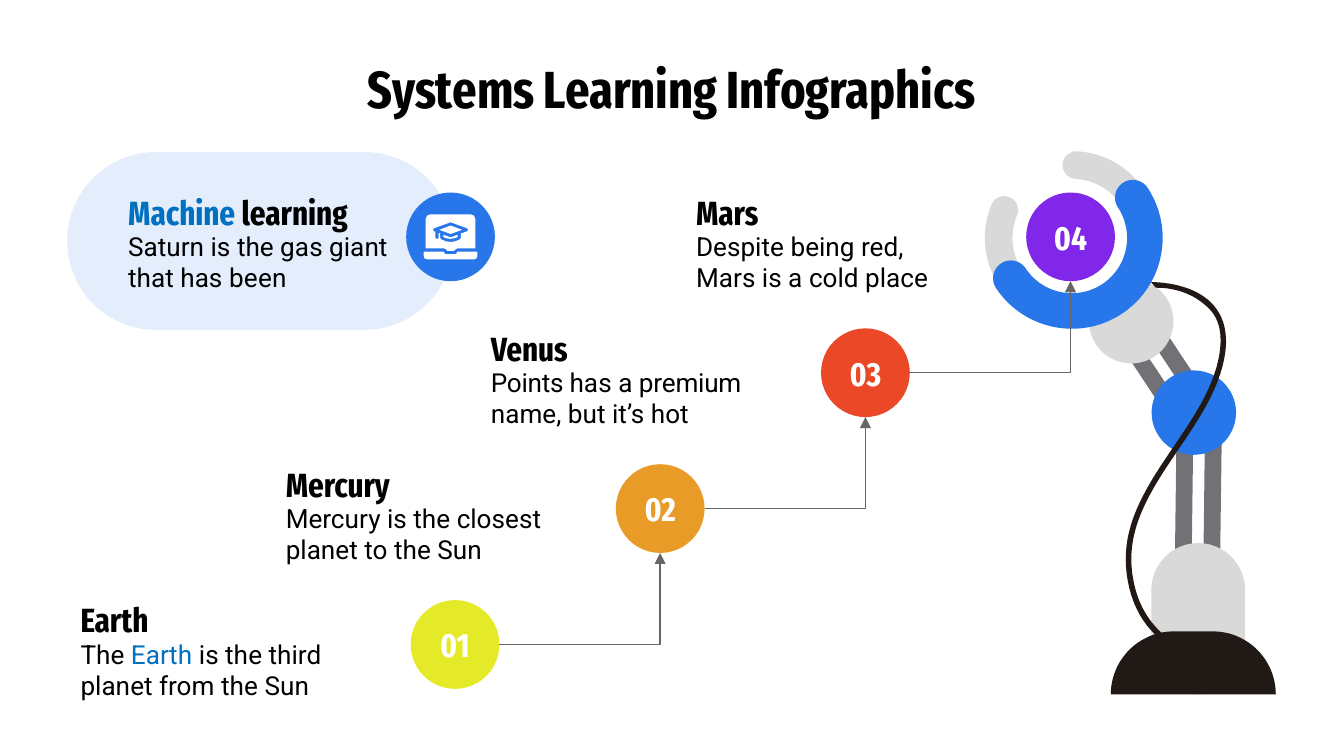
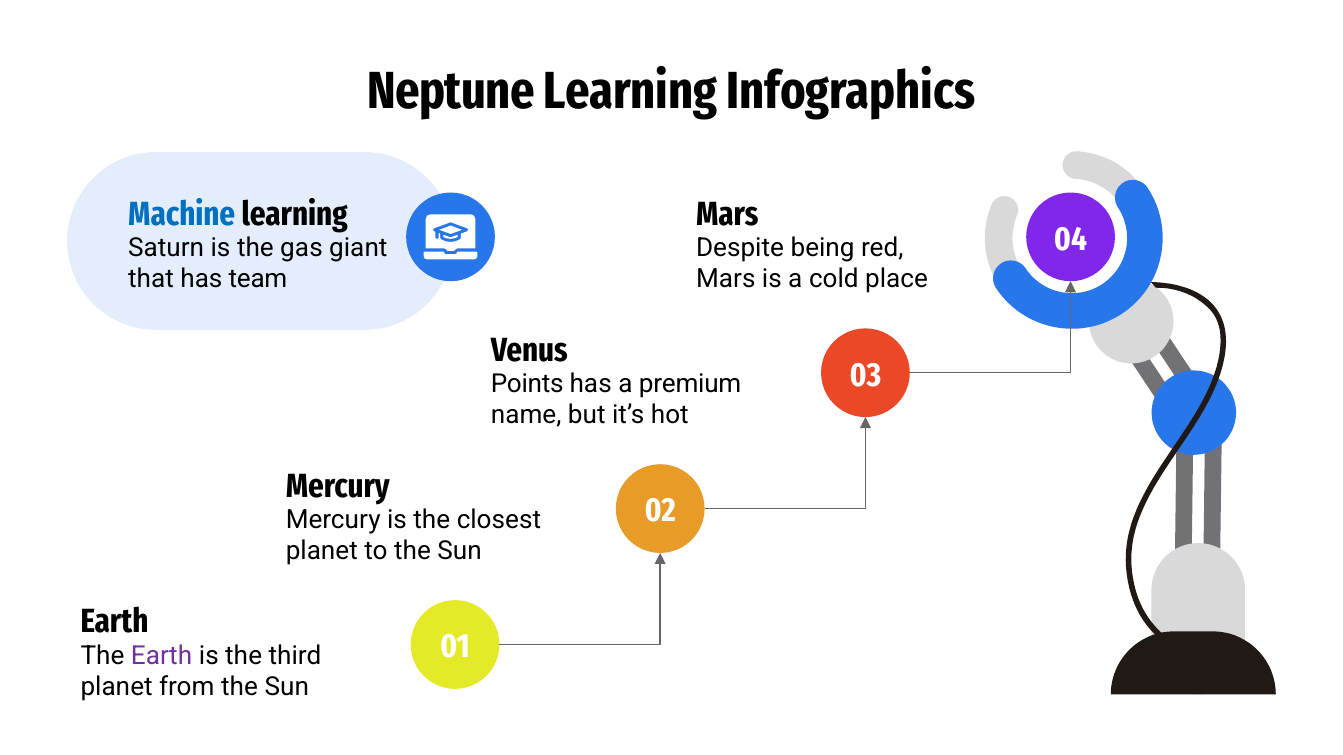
Systems: Systems -> Neptune
been: been -> team
Earth at (162, 656) colour: blue -> purple
